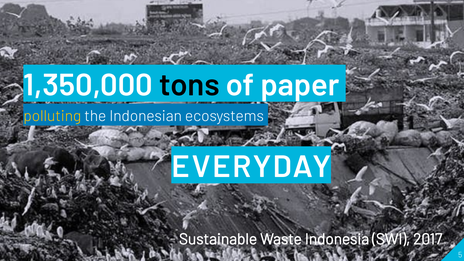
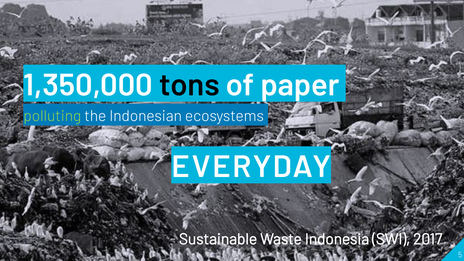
polluting colour: yellow -> light green
